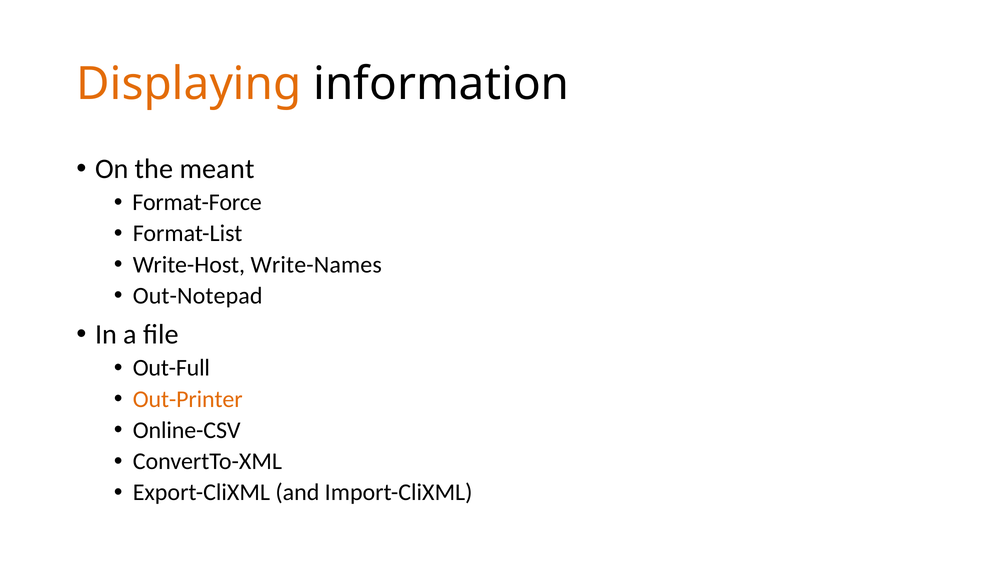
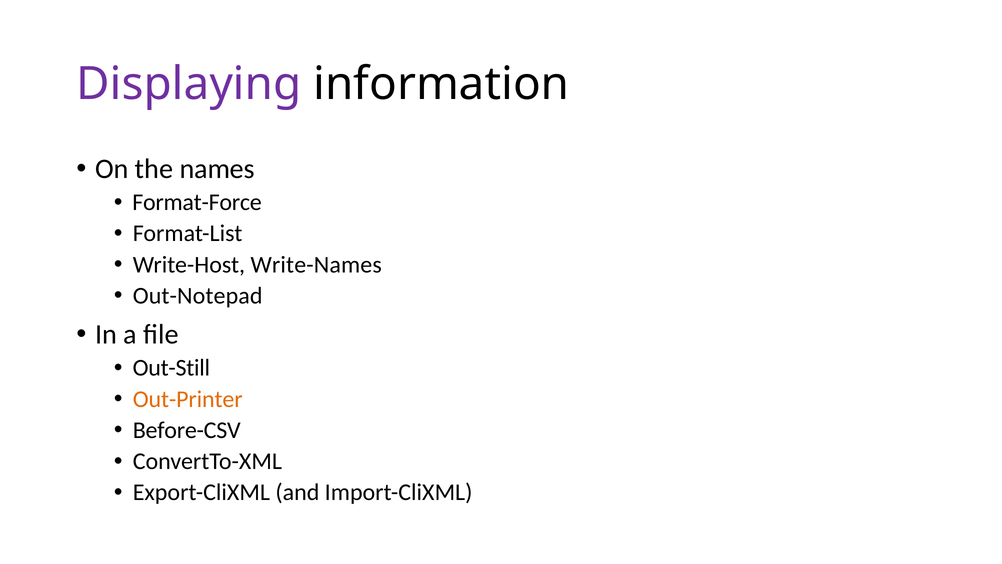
Displaying colour: orange -> purple
meant: meant -> names
Out-Full: Out-Full -> Out-Still
Online-CSV: Online-CSV -> Before-CSV
